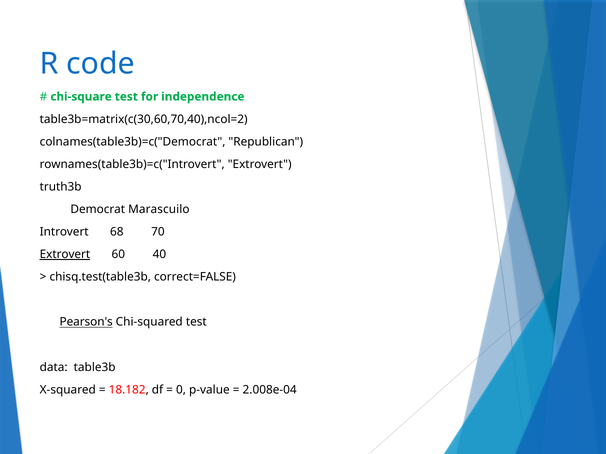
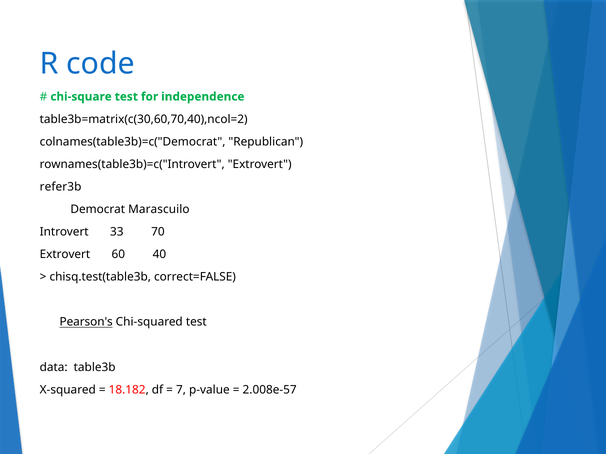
truth3b: truth3b -> refer3b
68: 68 -> 33
Extrovert at (65, 255) underline: present -> none
0: 0 -> 7
2.008e-04: 2.008e-04 -> 2.008e-57
